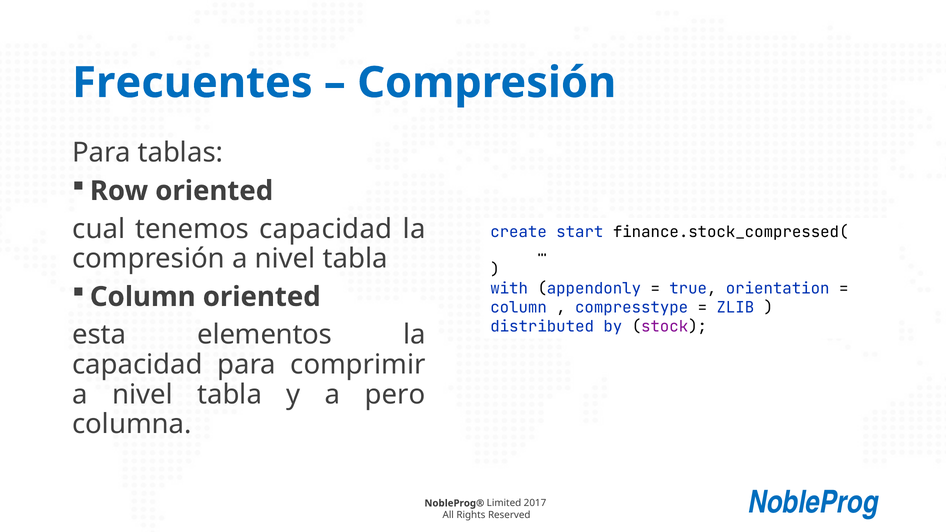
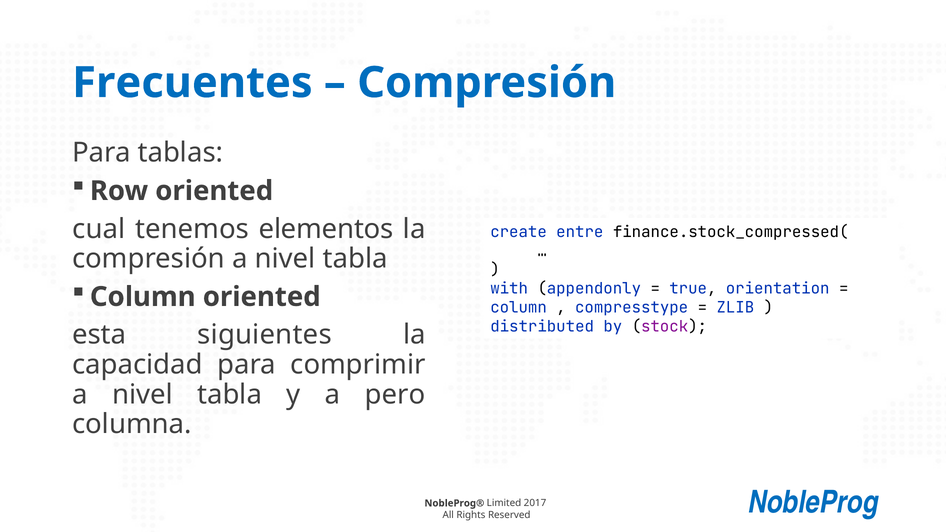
tenemos capacidad: capacidad -> elementos
start: start -> entre
elementos: elementos -> siguientes
